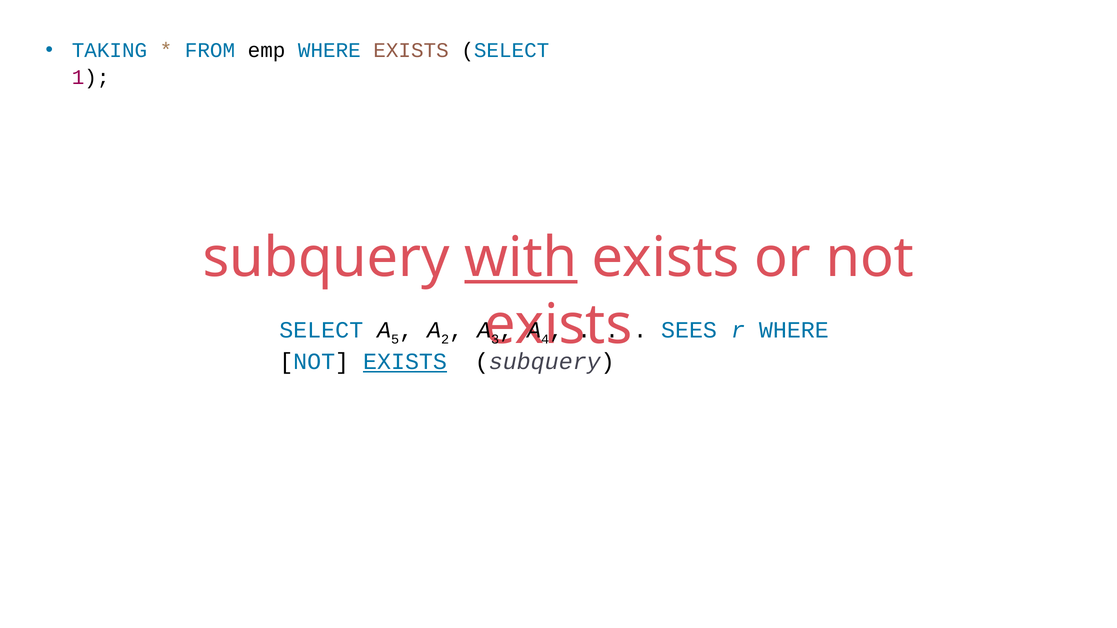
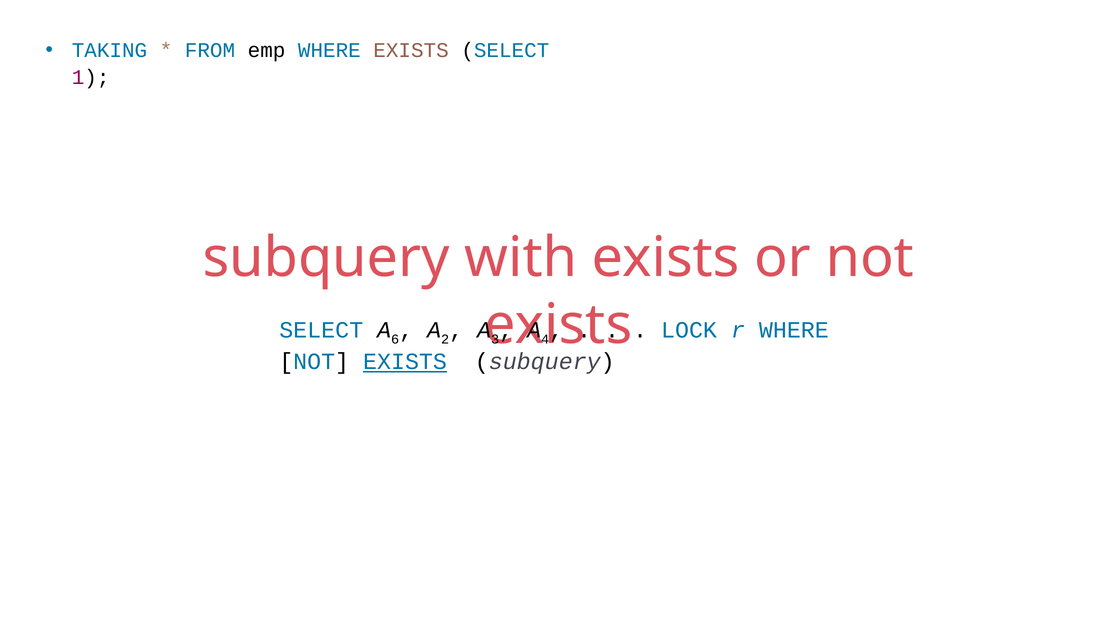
with underline: present -> none
5: 5 -> 6
SEES: SEES -> LOCK
